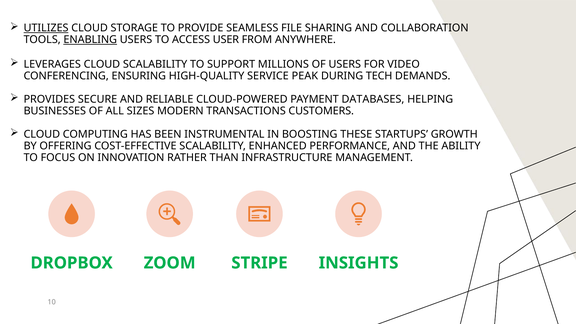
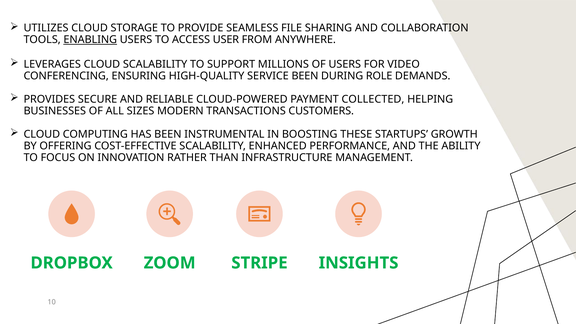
UTILIZES underline: present -> none
SERVICE PEAK: PEAK -> BEEN
TECH: TECH -> ROLE
DATABASES: DATABASES -> COLLECTED
